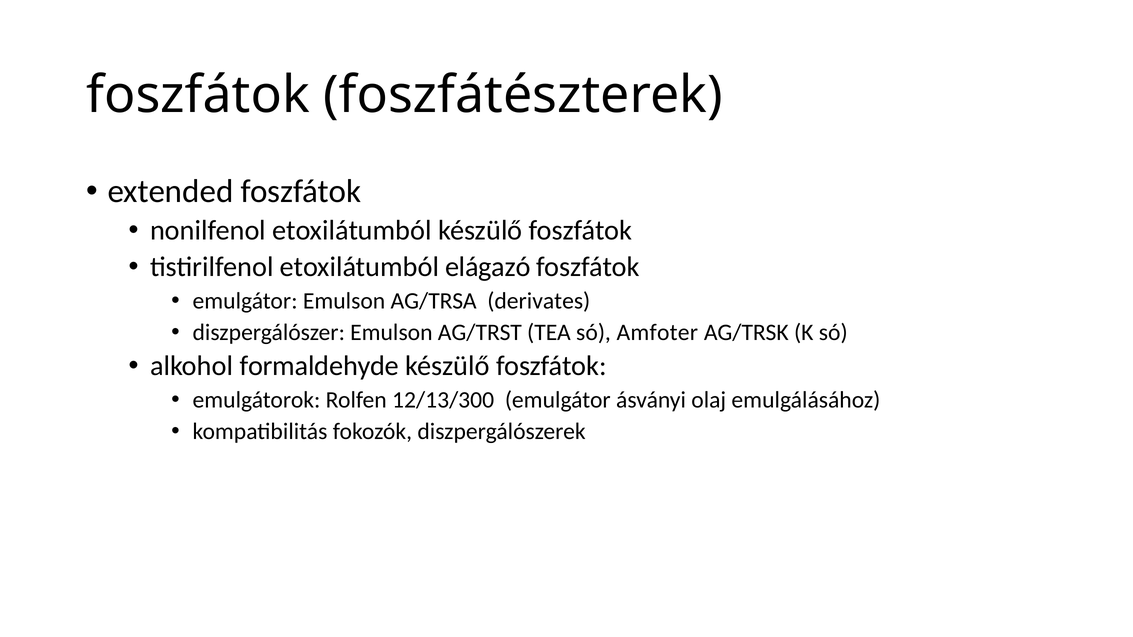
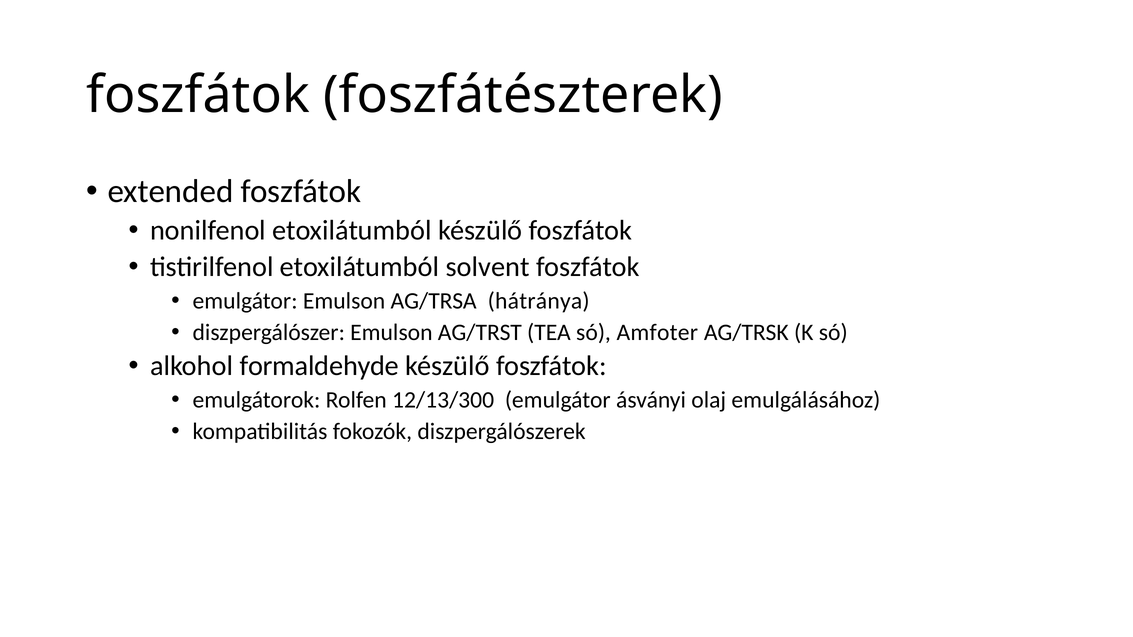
elágazó: elágazó -> solvent
derivates: derivates -> hátránya
